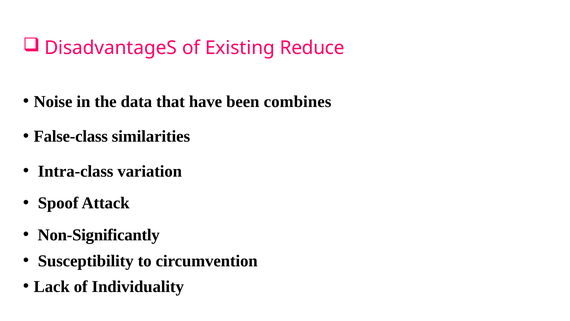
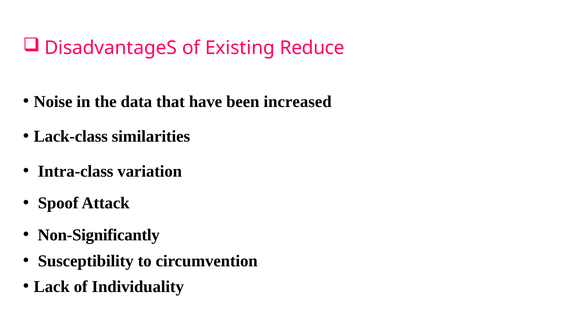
combines: combines -> increased
False-class: False-class -> Lack-class
